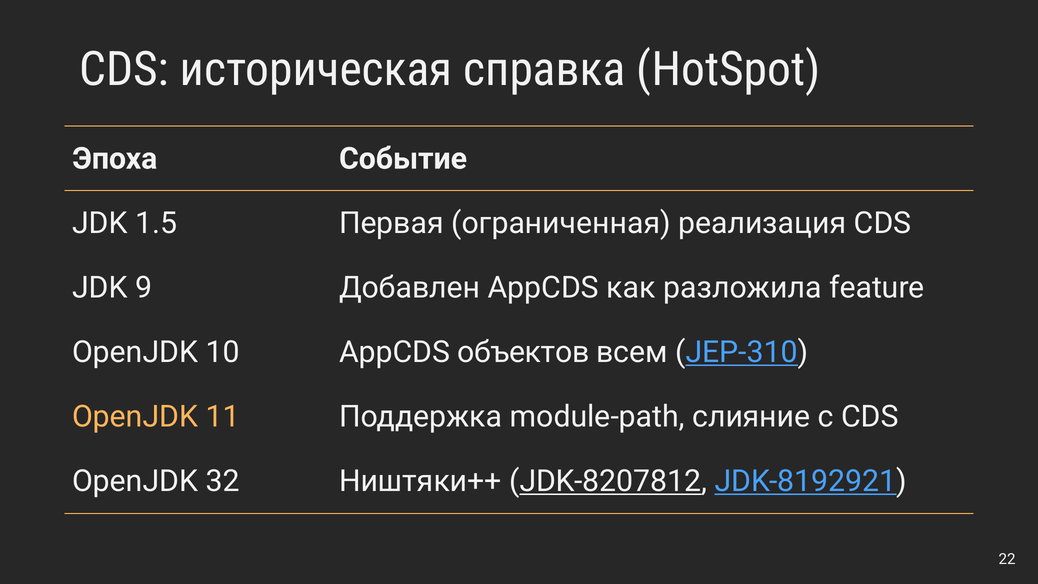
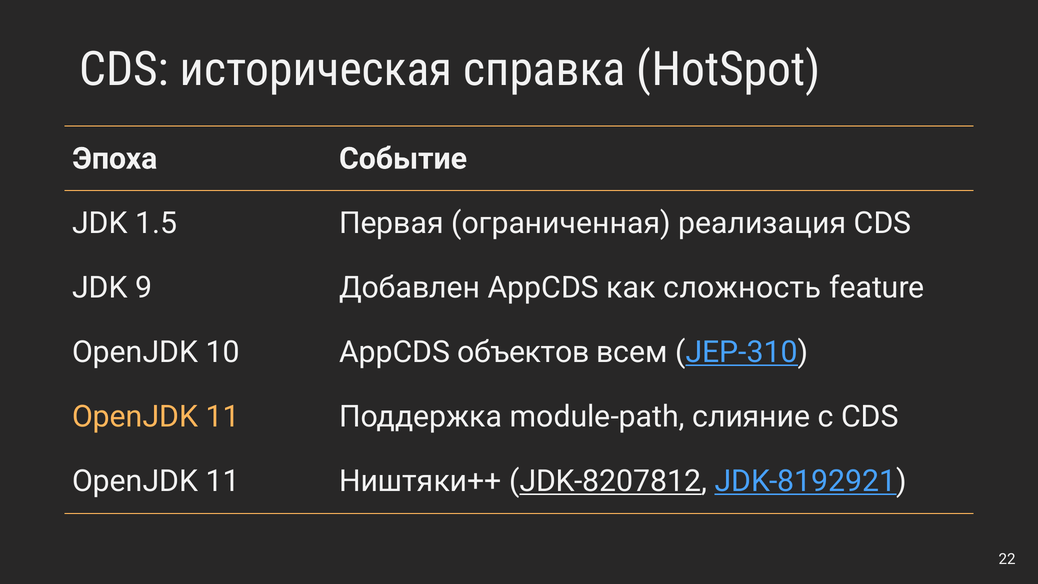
разложила: разложила -> сложность
32 at (223, 481): 32 -> 11
